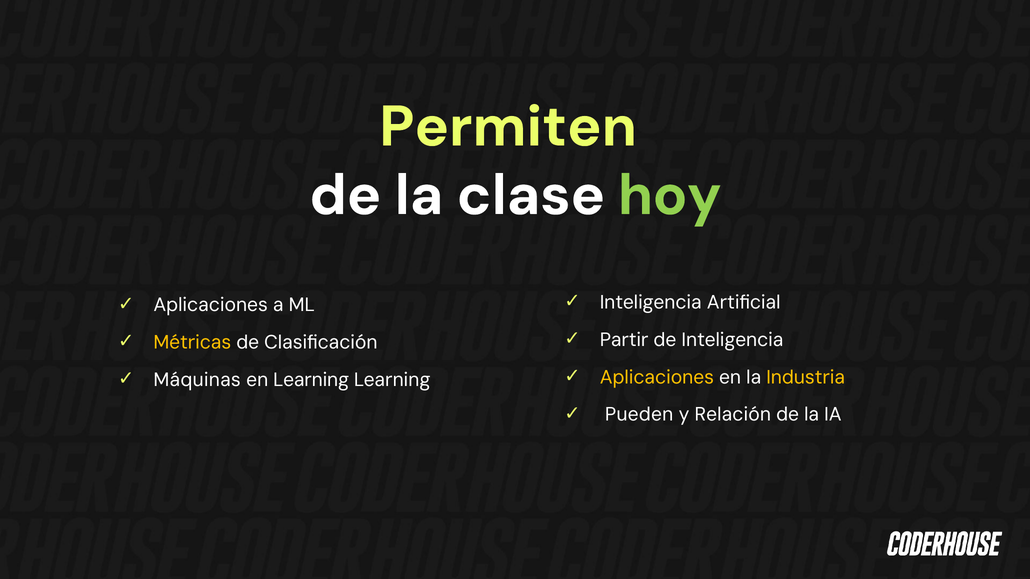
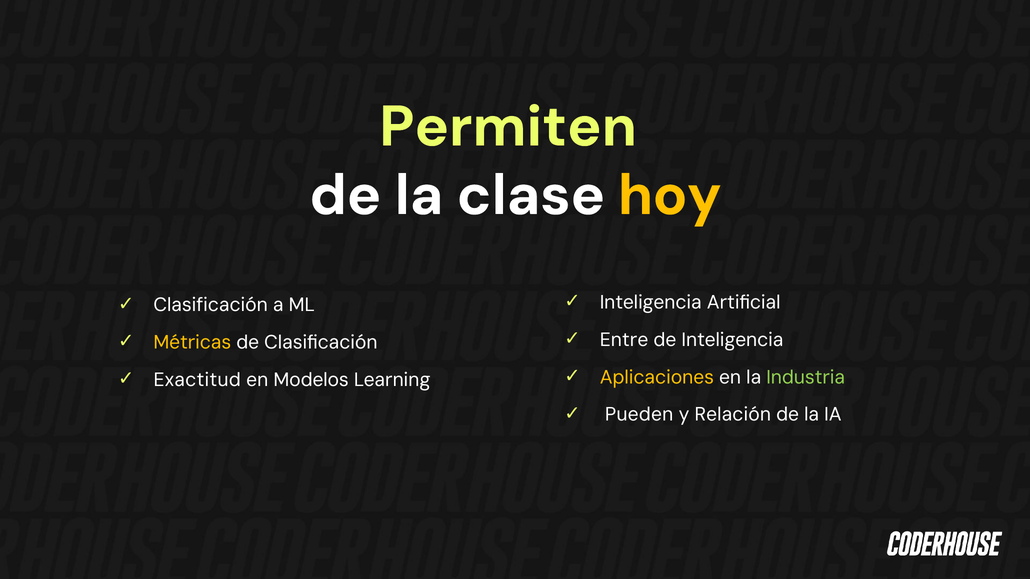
hoy colour: light green -> yellow
Aplicaciones at (211, 305): Aplicaciones -> Clasificación
Partir: Partir -> Entre
Industria colour: yellow -> light green
Máquinas: Máquinas -> Exactitud
en Learning: Learning -> Modelos
